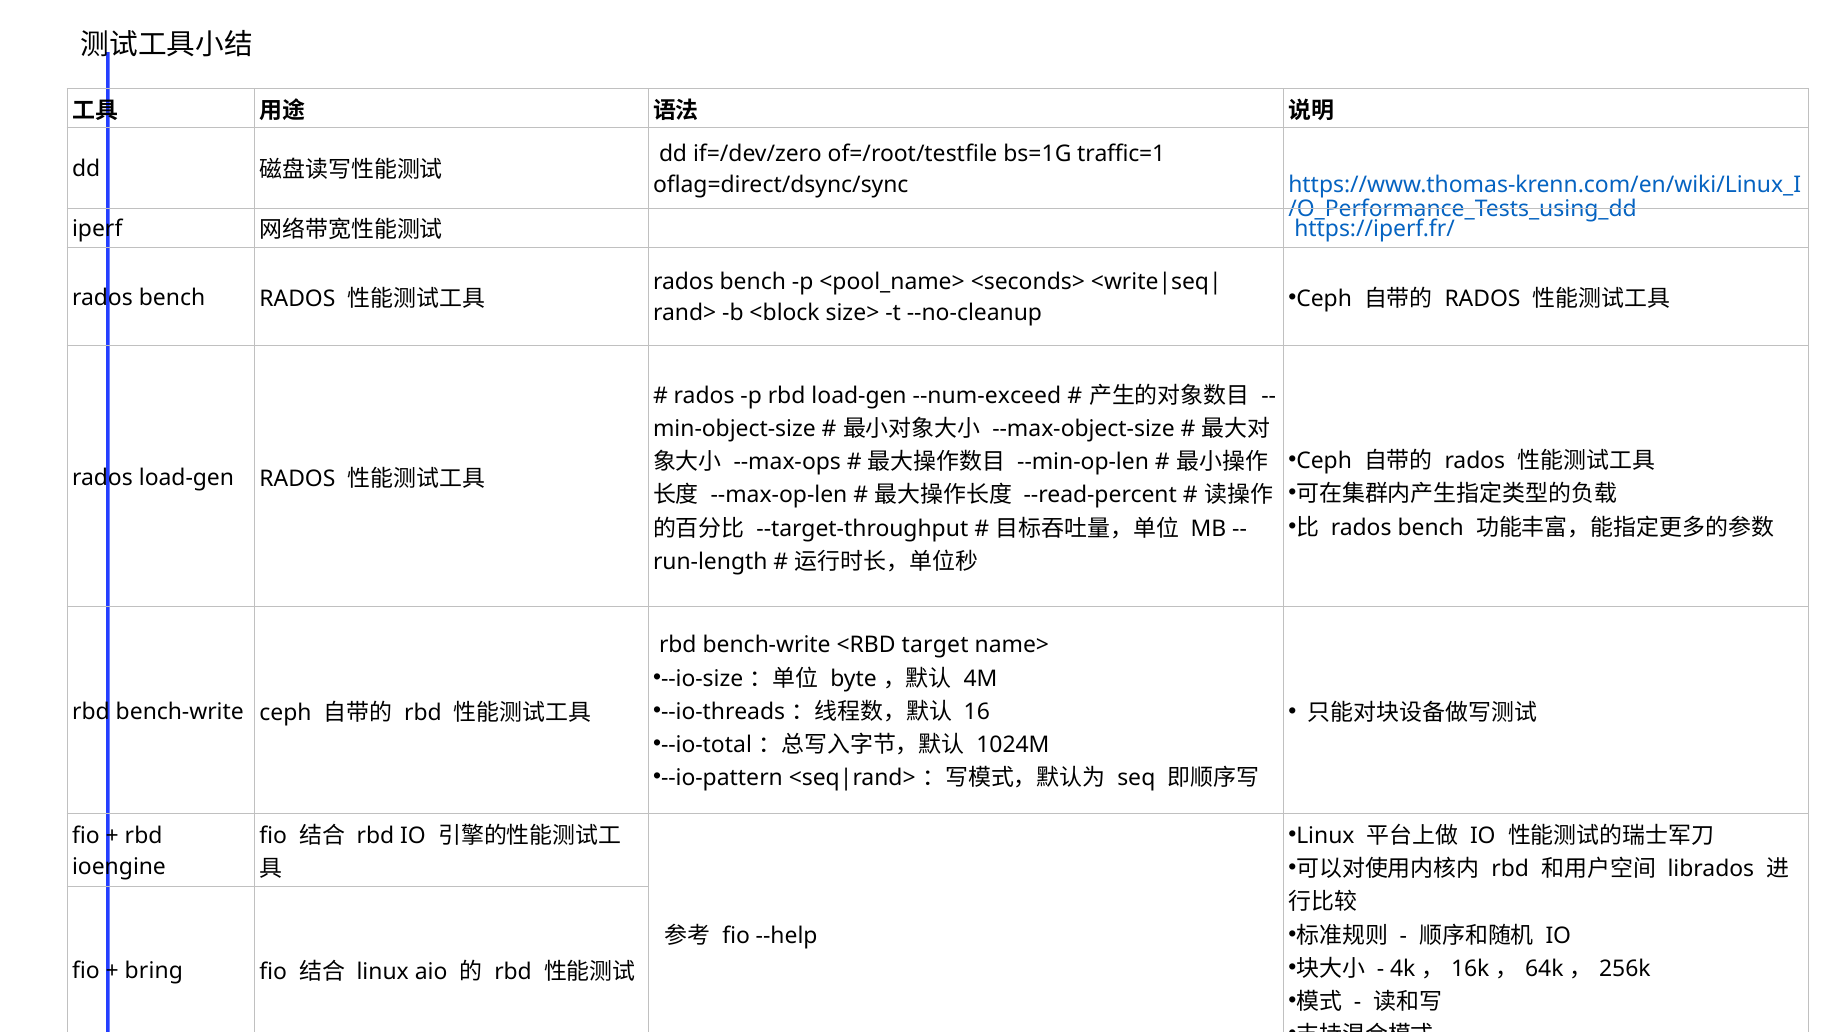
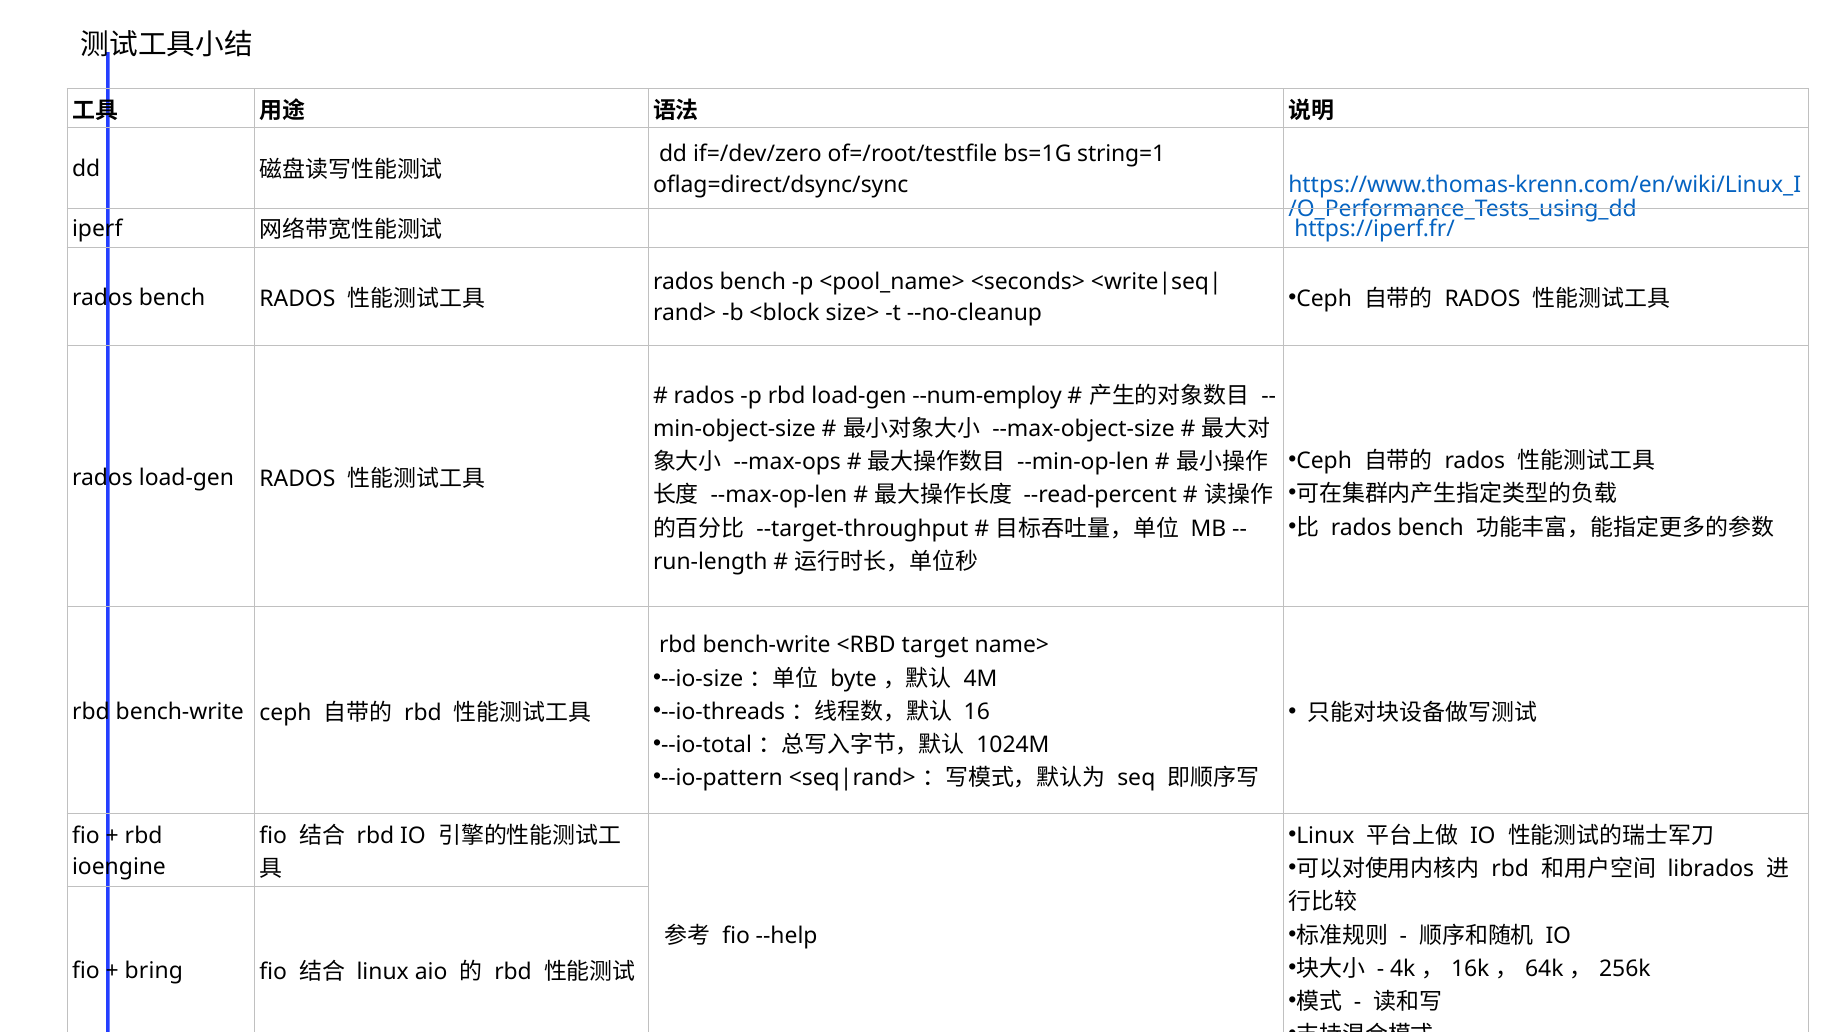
traffic=1: traffic=1 -> string=1
--num-exceed: --num-exceed -> --num-employ
